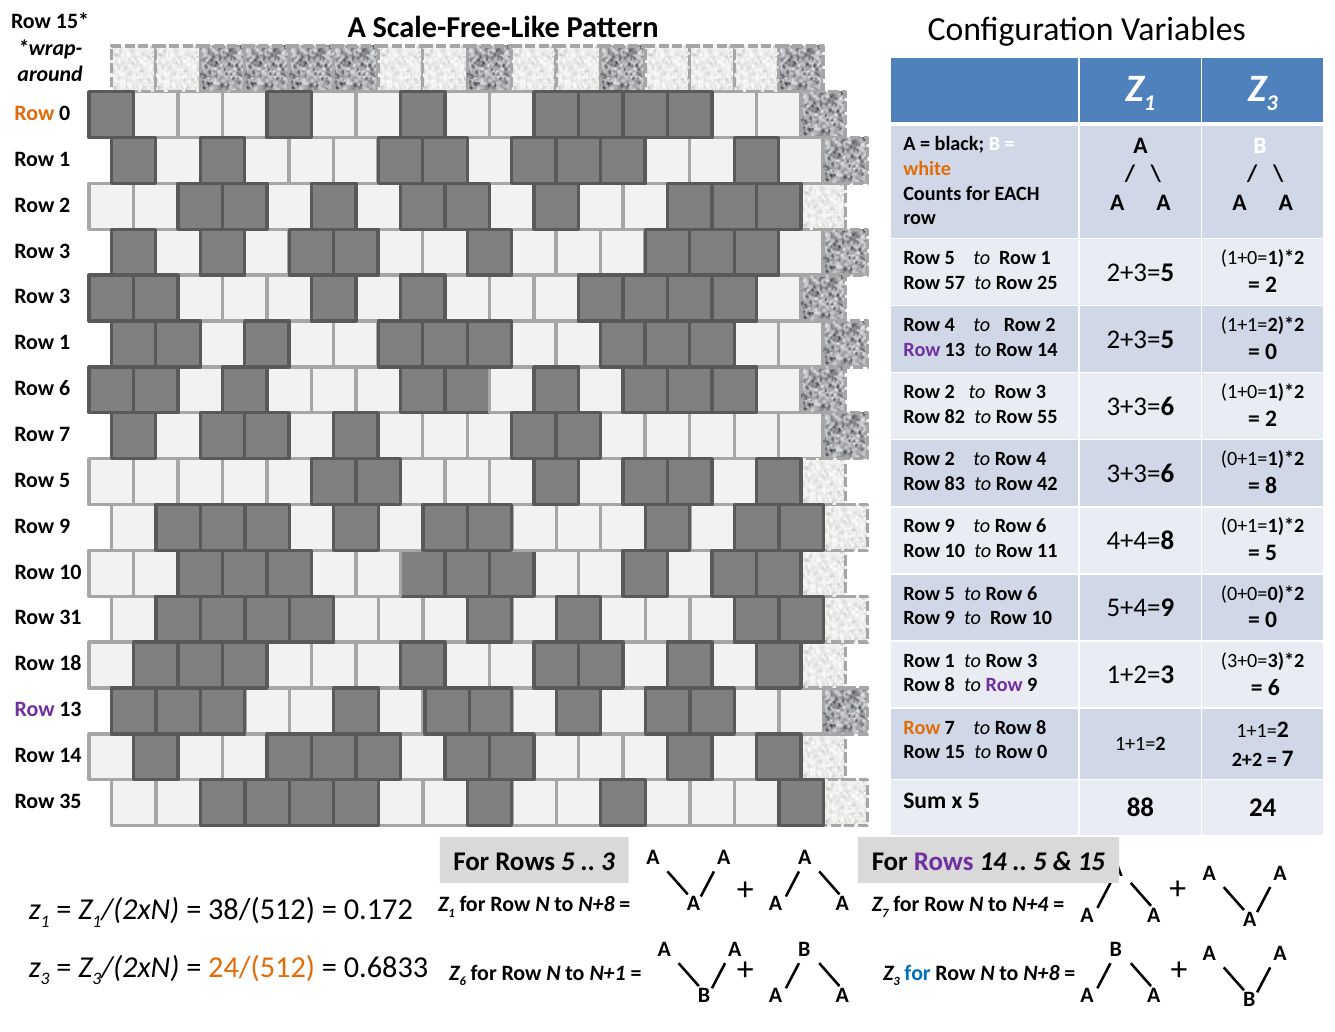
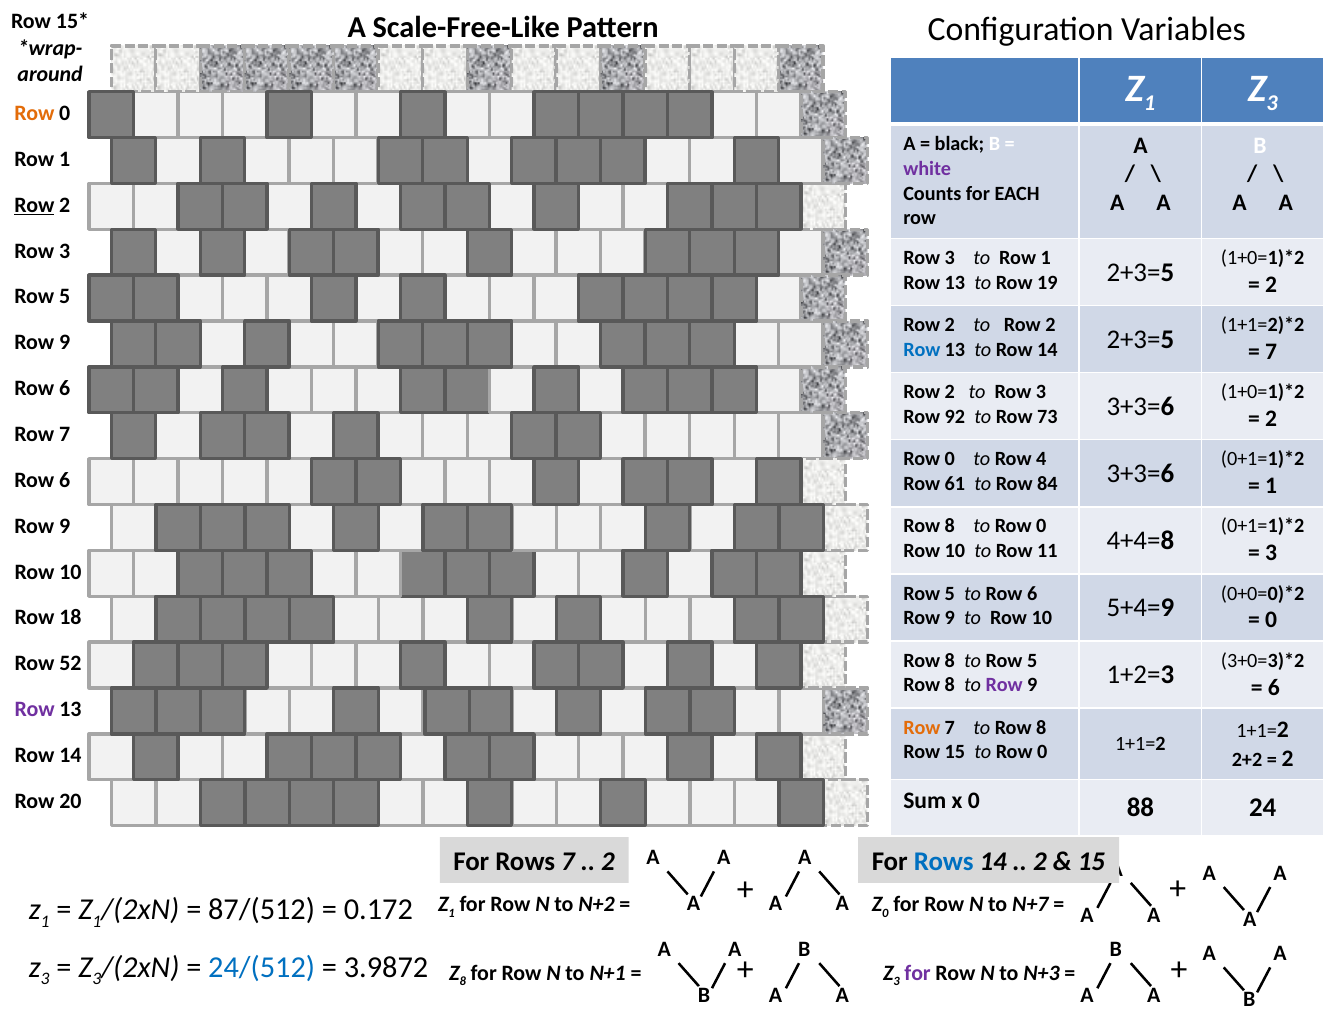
white colour: orange -> purple
Row at (34, 205) underline: none -> present
5 at (950, 258): 5 -> 3
57 at (955, 282): 57 -> 13
25: 25 -> 19
3 at (65, 297): 3 -> 5
4 at (950, 325): 4 -> 2
1 at (65, 342): 1 -> 9
Row at (922, 349) colour: purple -> blue
0 at (1271, 352): 0 -> 7
82: 82 -> 92
55: 55 -> 73
2 at (950, 459): 2 -> 0
5 at (65, 480): 5 -> 6
83: 83 -> 61
42: 42 -> 84
8 at (1271, 486): 8 -> 1
9 at (950, 526): 9 -> 8
6 at (1041, 526): 6 -> 0
5 at (1271, 553): 5 -> 3
31: 31 -> 18
1 at (950, 660): 1 -> 8
3 at (1032, 660): 3 -> 5
18: 18 -> 52
7 at (1288, 758): 7 -> 2
x 5: 5 -> 0
35: 35 -> 20
Rows 5: 5 -> 7
3 at (608, 862): 3 -> 2
Rows at (944, 862) colour: purple -> blue
5 at (1040, 862): 5 -> 2
N+8 at (597, 904): N+8 -> N+2
7 at (885, 913): 7 -> 0
N+4: N+4 -> N+7
38/(512: 38/(512 -> 87/(512
24/(512 colour: orange -> blue
0.6833: 0.6833 -> 3.9872
6 at (463, 981): 6 -> 8
for at (918, 973) colour: blue -> purple
N+8 at (1041, 973): N+8 -> N+3
